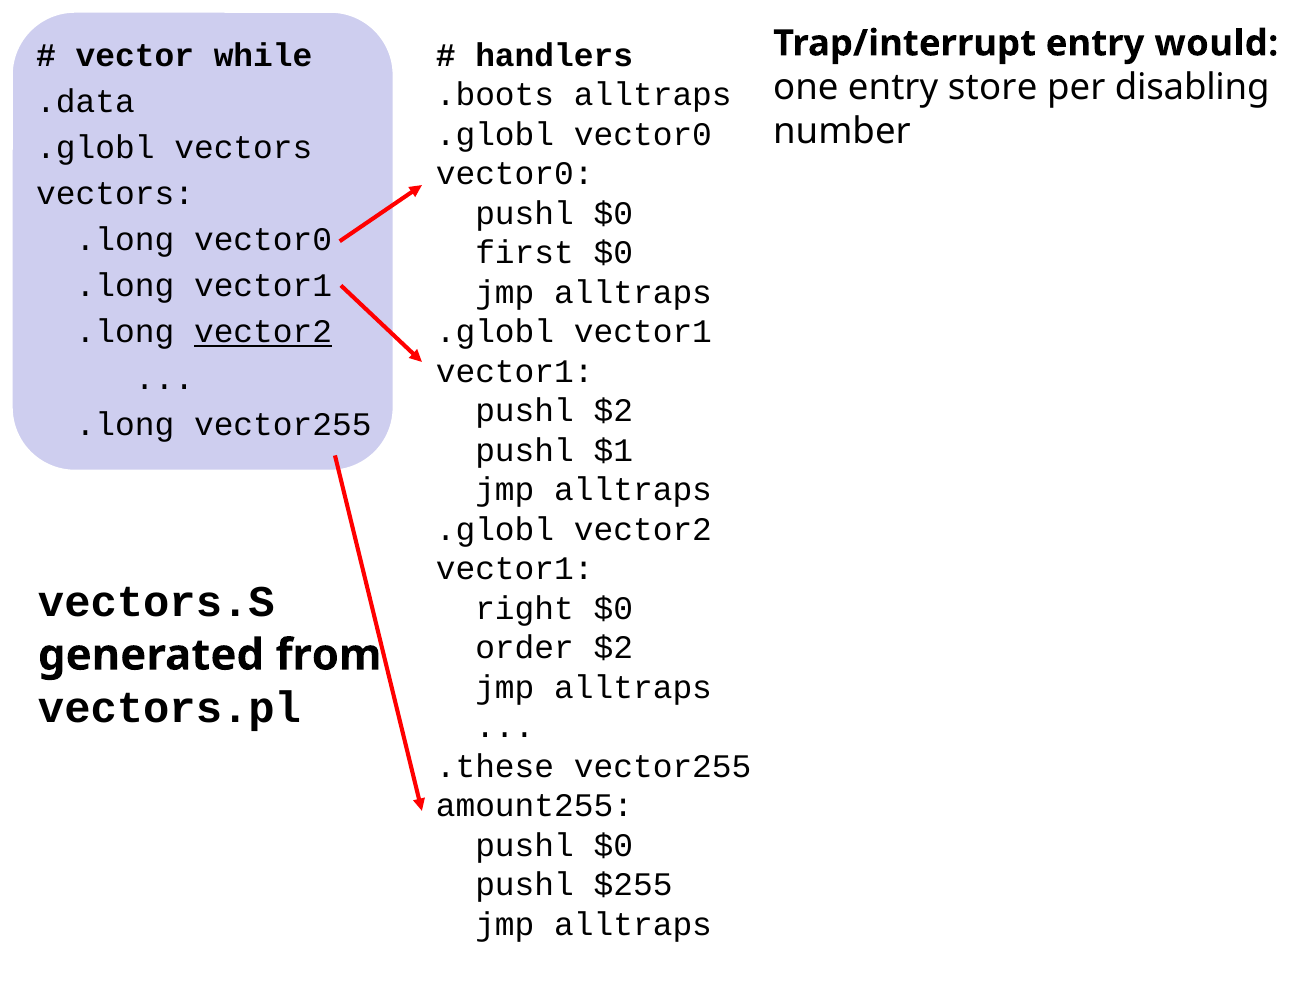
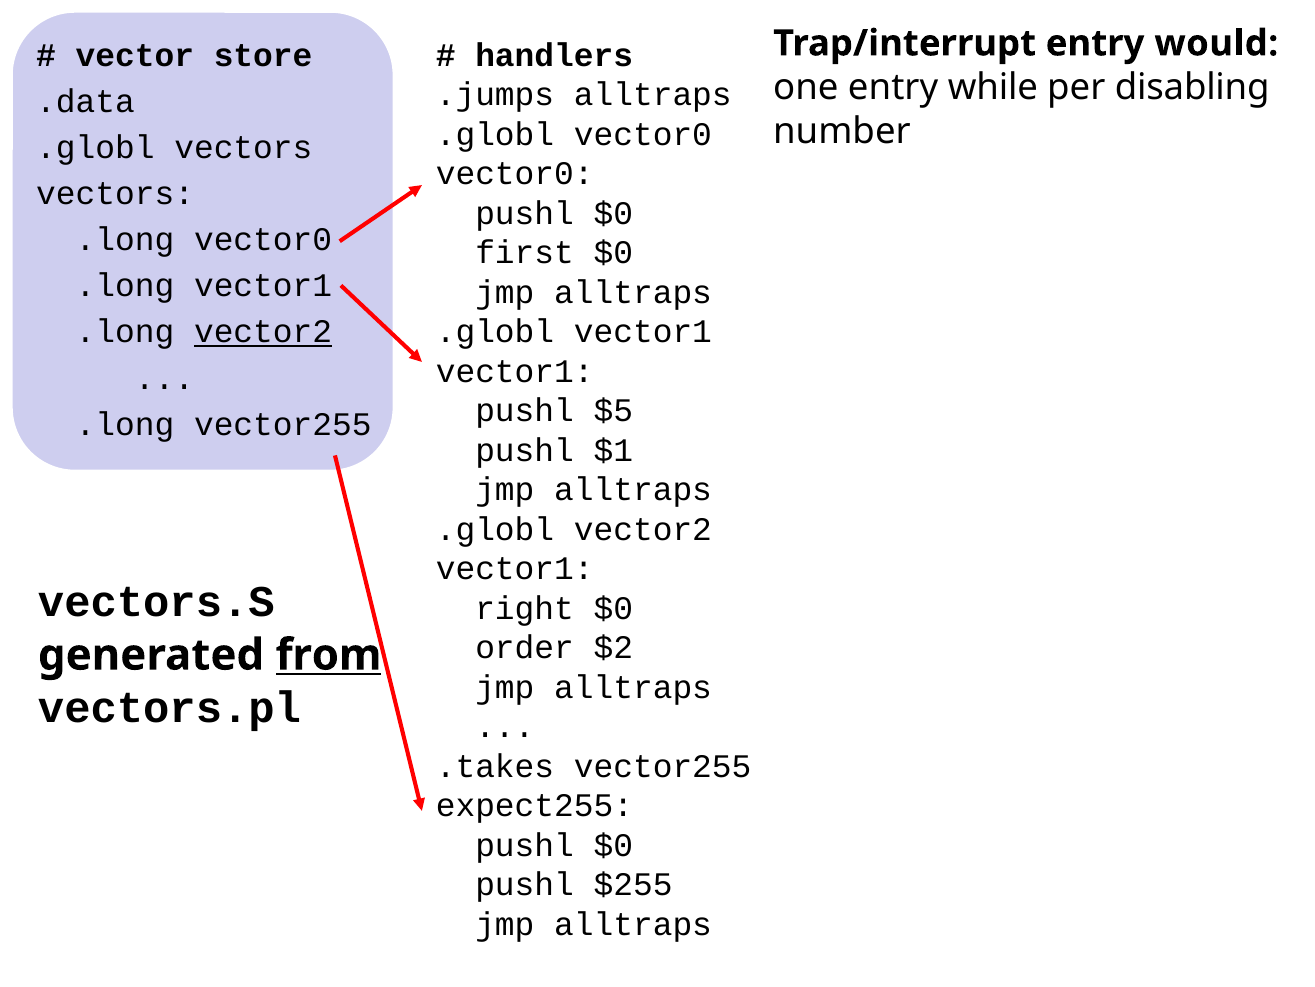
while: while -> store
store: store -> while
.boots: .boots -> .jumps
pushl $2: $2 -> $5
from underline: none -> present
.these: .these -> .takes
amount255: amount255 -> expect255
